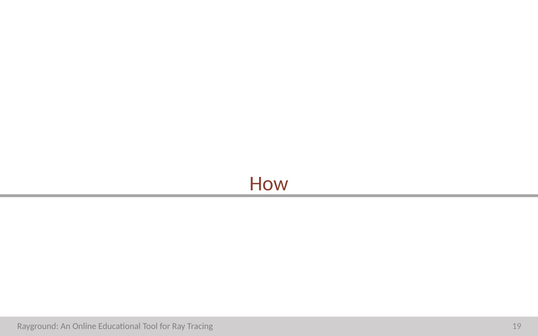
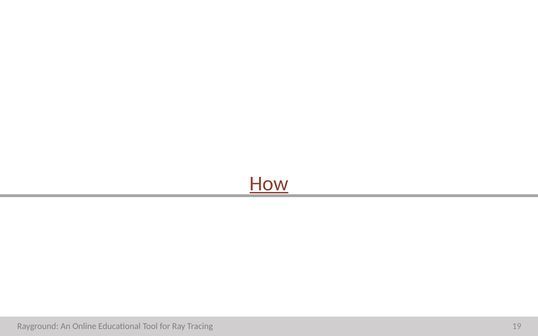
How underline: none -> present
